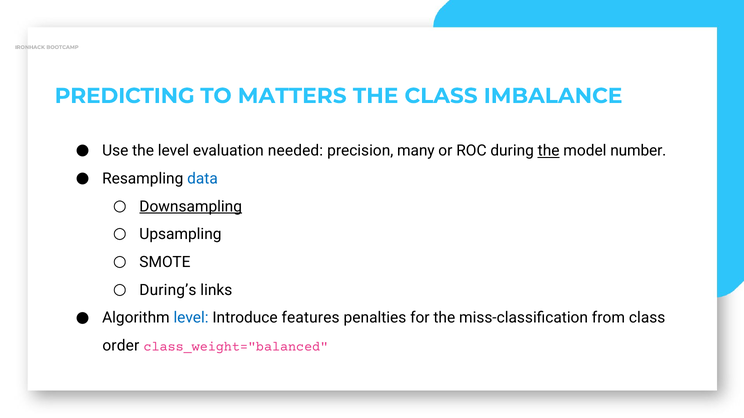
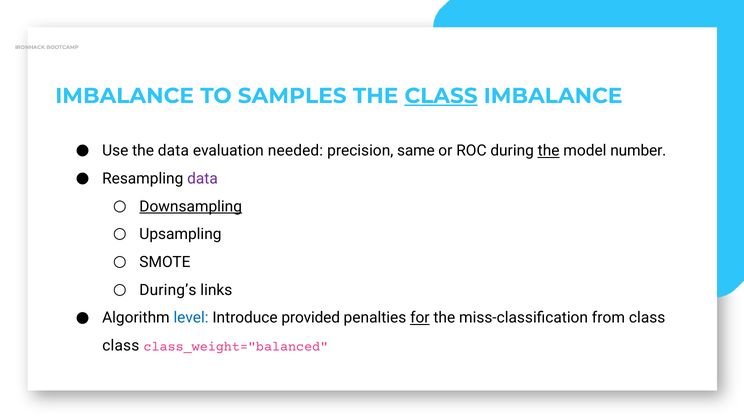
PREDICTING at (125, 96): PREDICTING -> IMBALANCE
MATTERS: MATTERS -> SAMPLES
CLASS at (441, 96) underline: none -> present
the level: level -> data
many: many -> same
data at (202, 179) colour: blue -> purple
features: features -> provided
for underline: none -> present
order at (121, 346): order -> class
